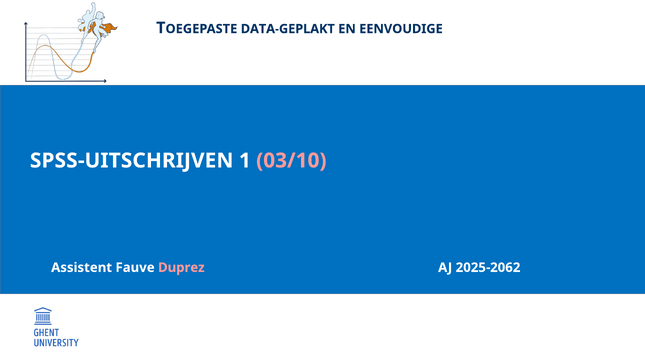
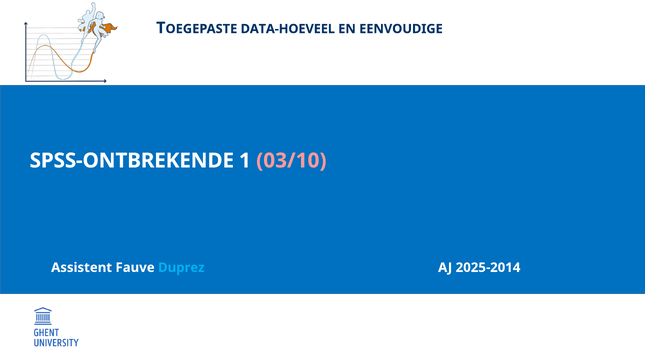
DATA-GEPLAKT: DATA-GEPLAKT -> DATA-HOEVEEL
SPSS-UITSCHRIJVEN: SPSS-UITSCHRIJVEN -> SPSS-ONTBREKENDE
Duprez colour: pink -> light blue
2025-2062: 2025-2062 -> 2025-2014
